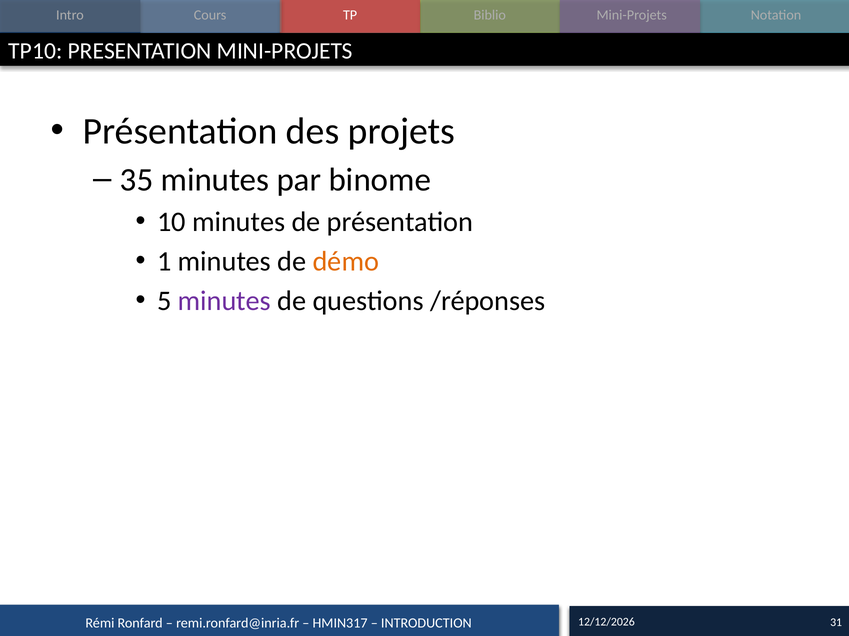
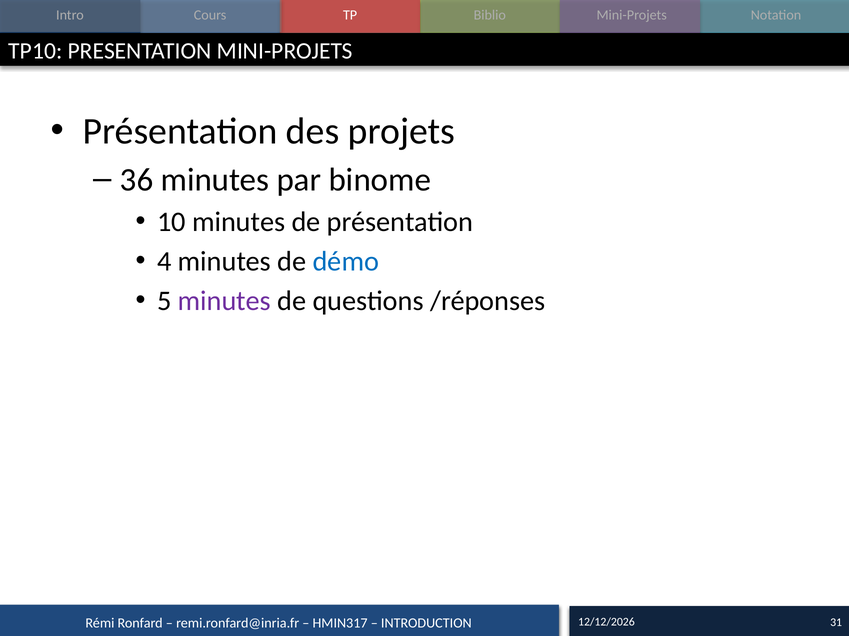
35: 35 -> 36
1: 1 -> 4
démo colour: orange -> blue
